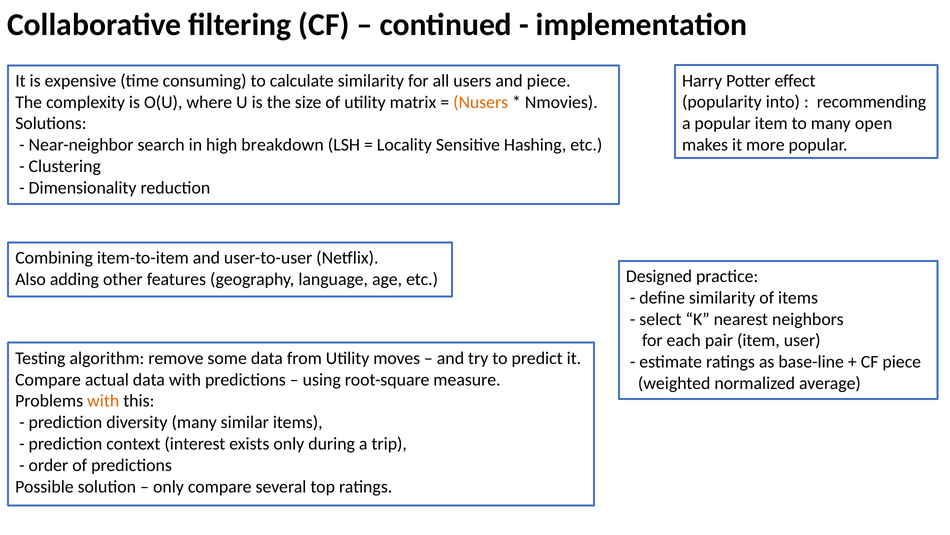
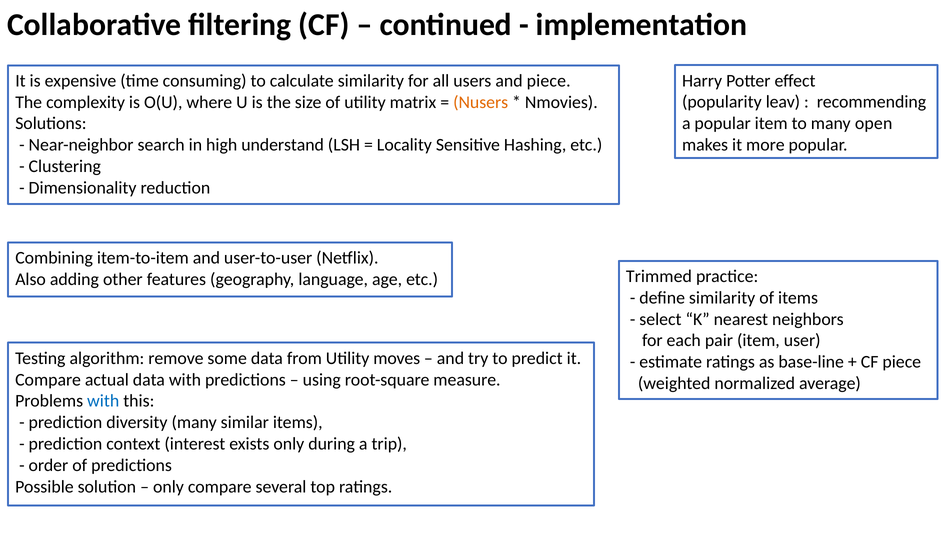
into: into -> leav
breakdown: breakdown -> understand
Designed: Designed -> Trimmed
with at (103, 401) colour: orange -> blue
